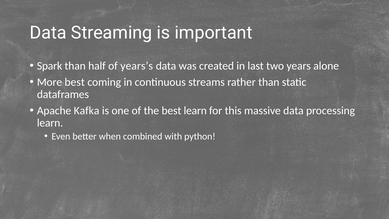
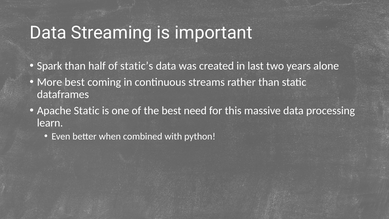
years’s: years’s -> static’s
Apache Kafka: Kafka -> Static
best learn: learn -> need
